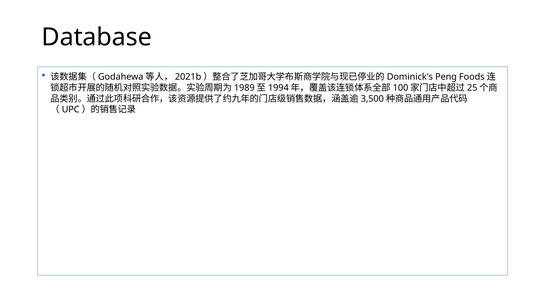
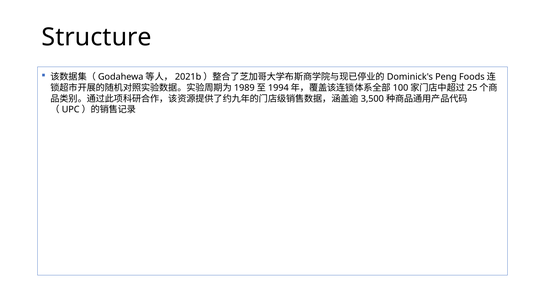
Database: Database -> Structure
